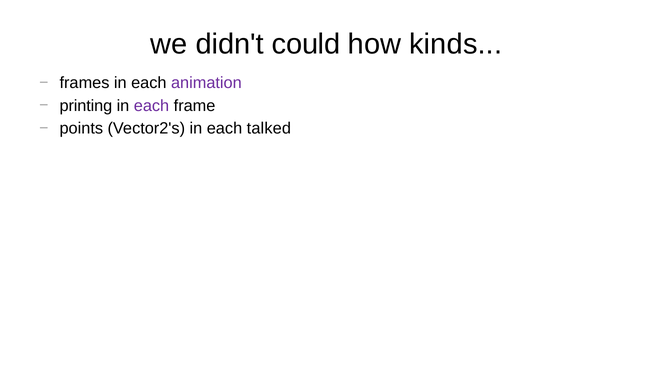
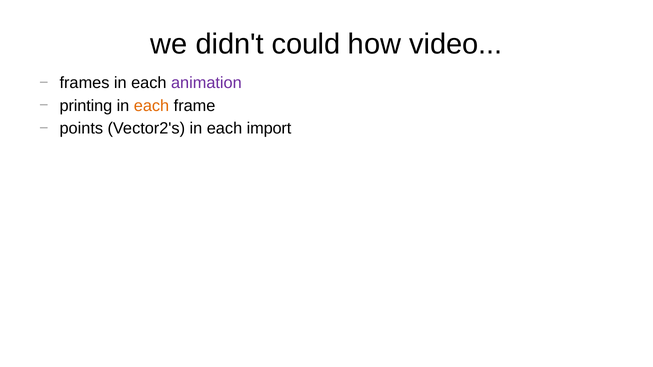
kinds: kinds -> video
each at (152, 106) colour: purple -> orange
talked: talked -> import
